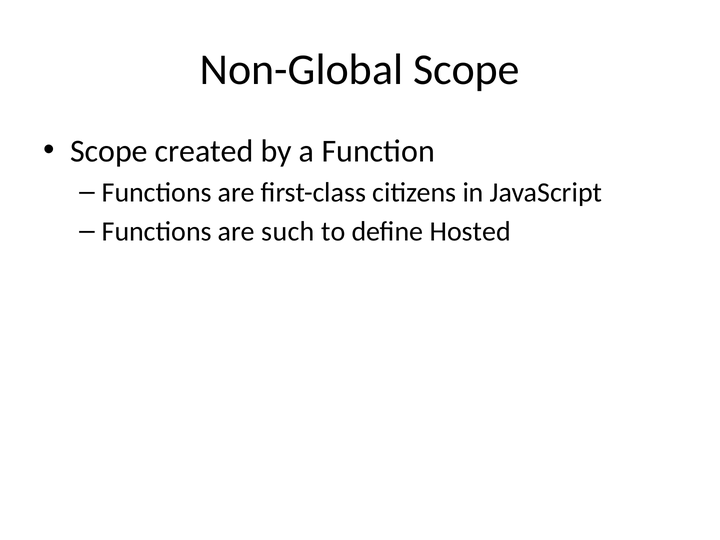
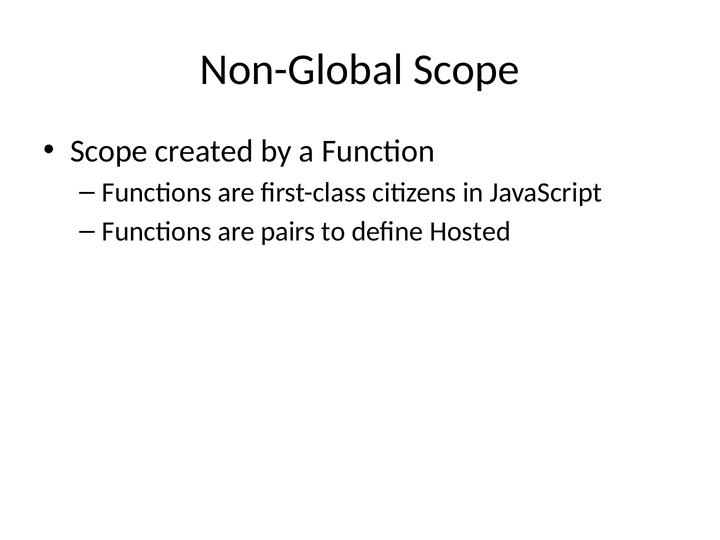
such: such -> pairs
